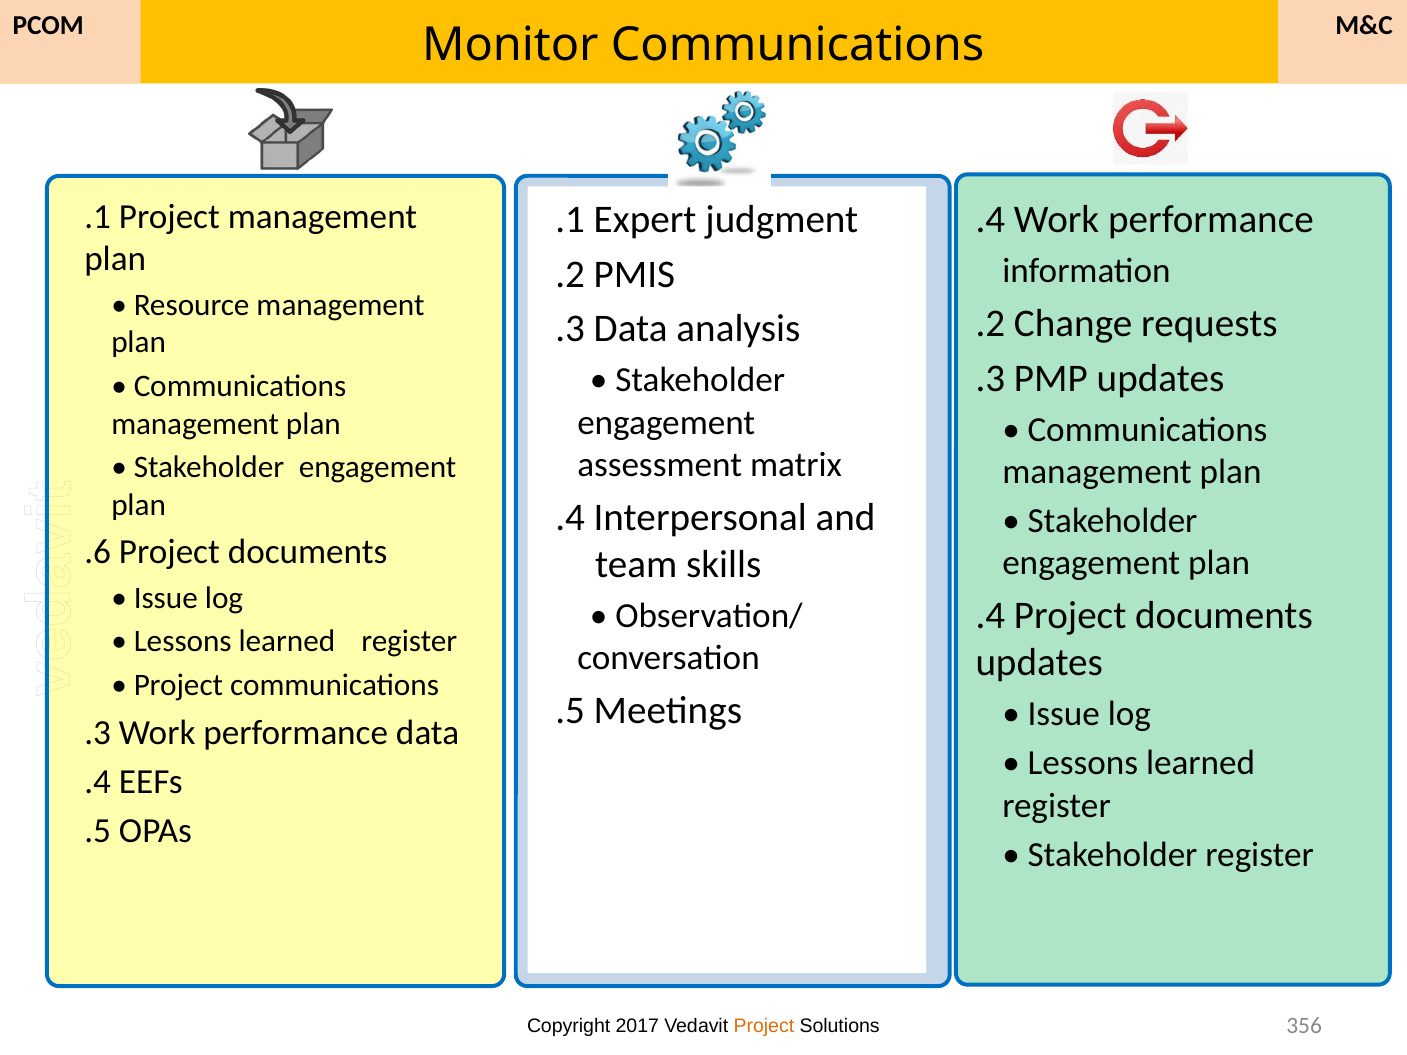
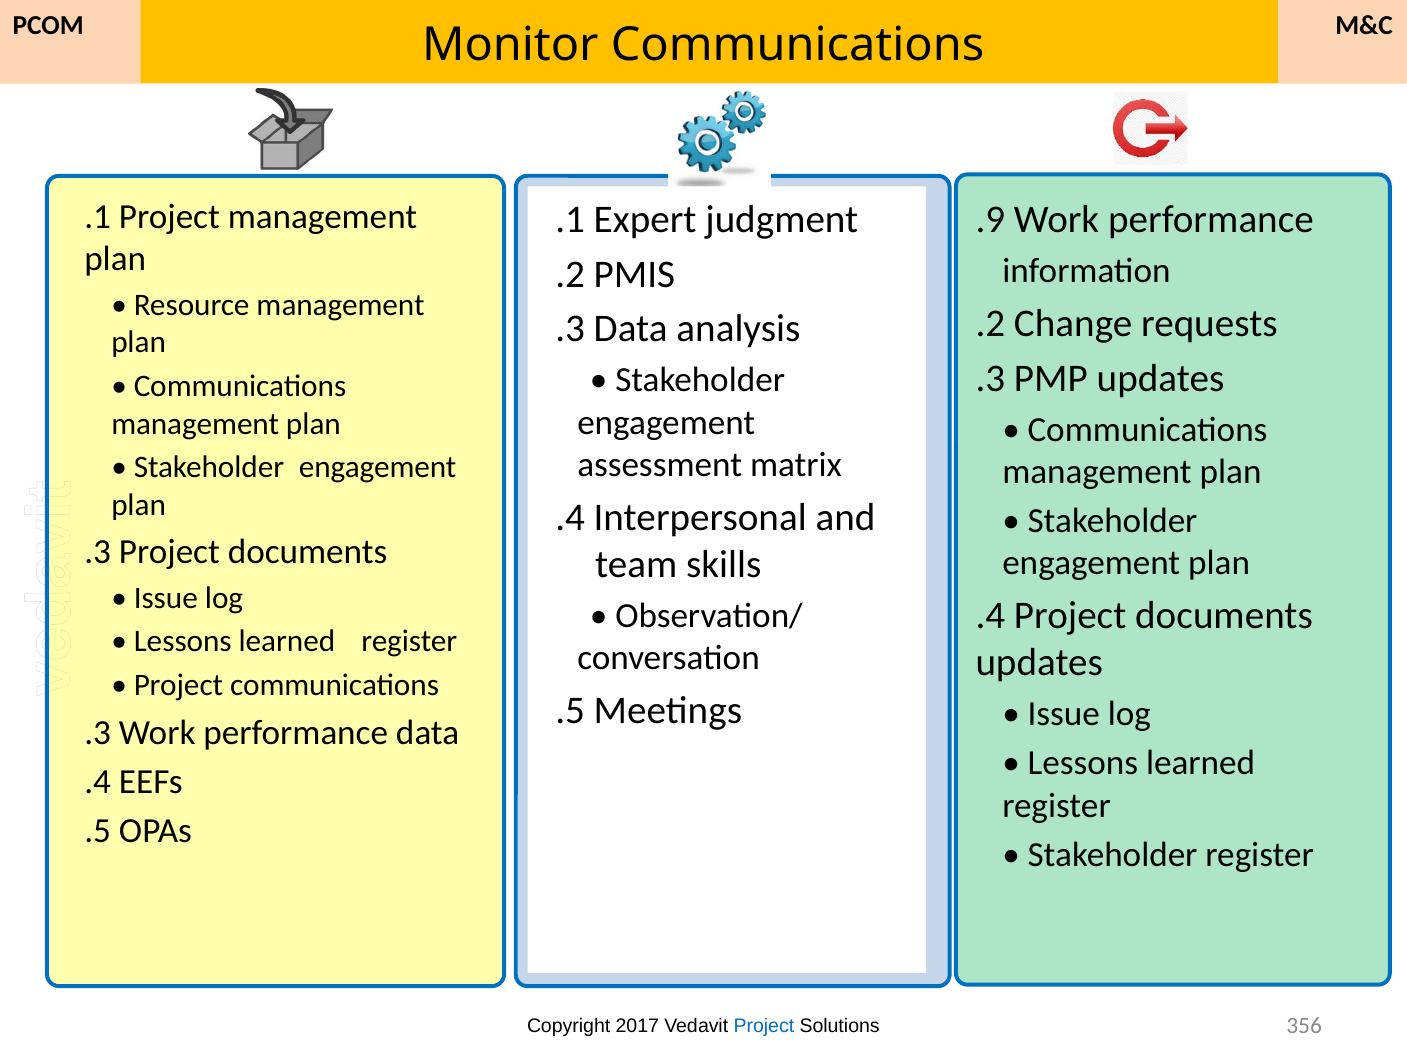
.4 at (990, 220): .4 -> .9
.6 at (98, 552): .6 -> .3
Project at (764, 1026) colour: orange -> blue
